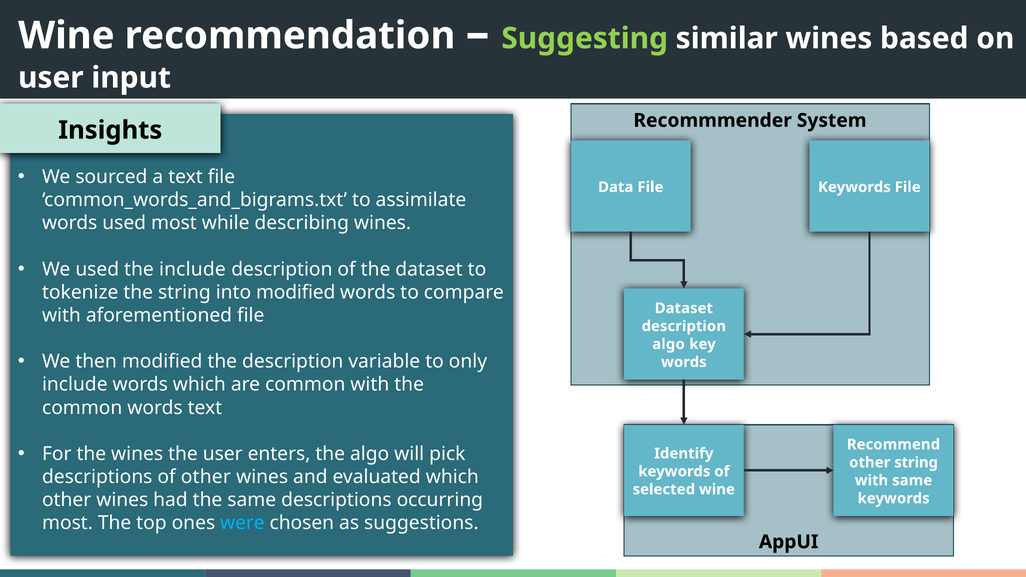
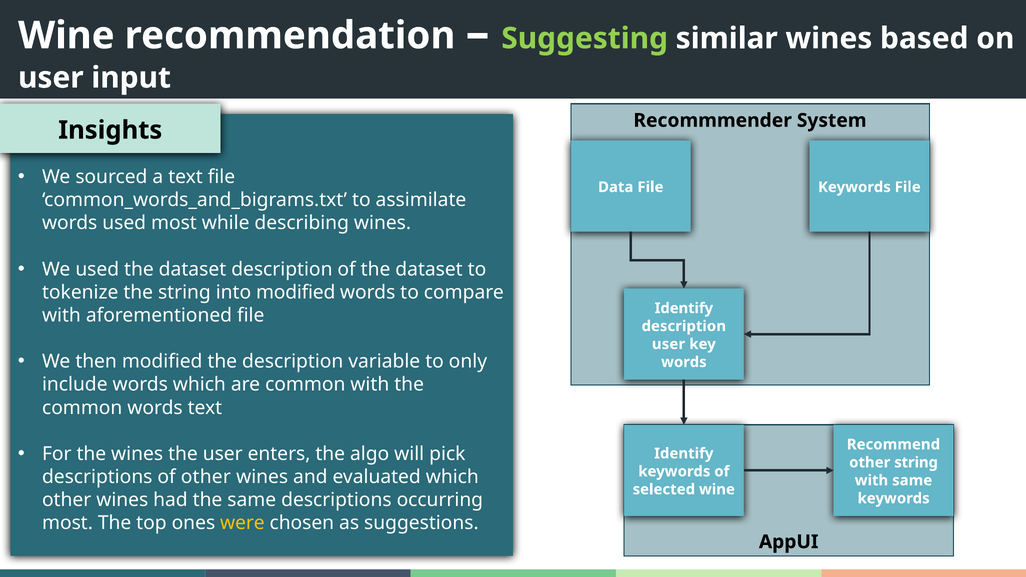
used the include: include -> dataset
Dataset at (684, 308): Dataset -> Identify
algo at (668, 344): algo -> user
were colour: light blue -> yellow
